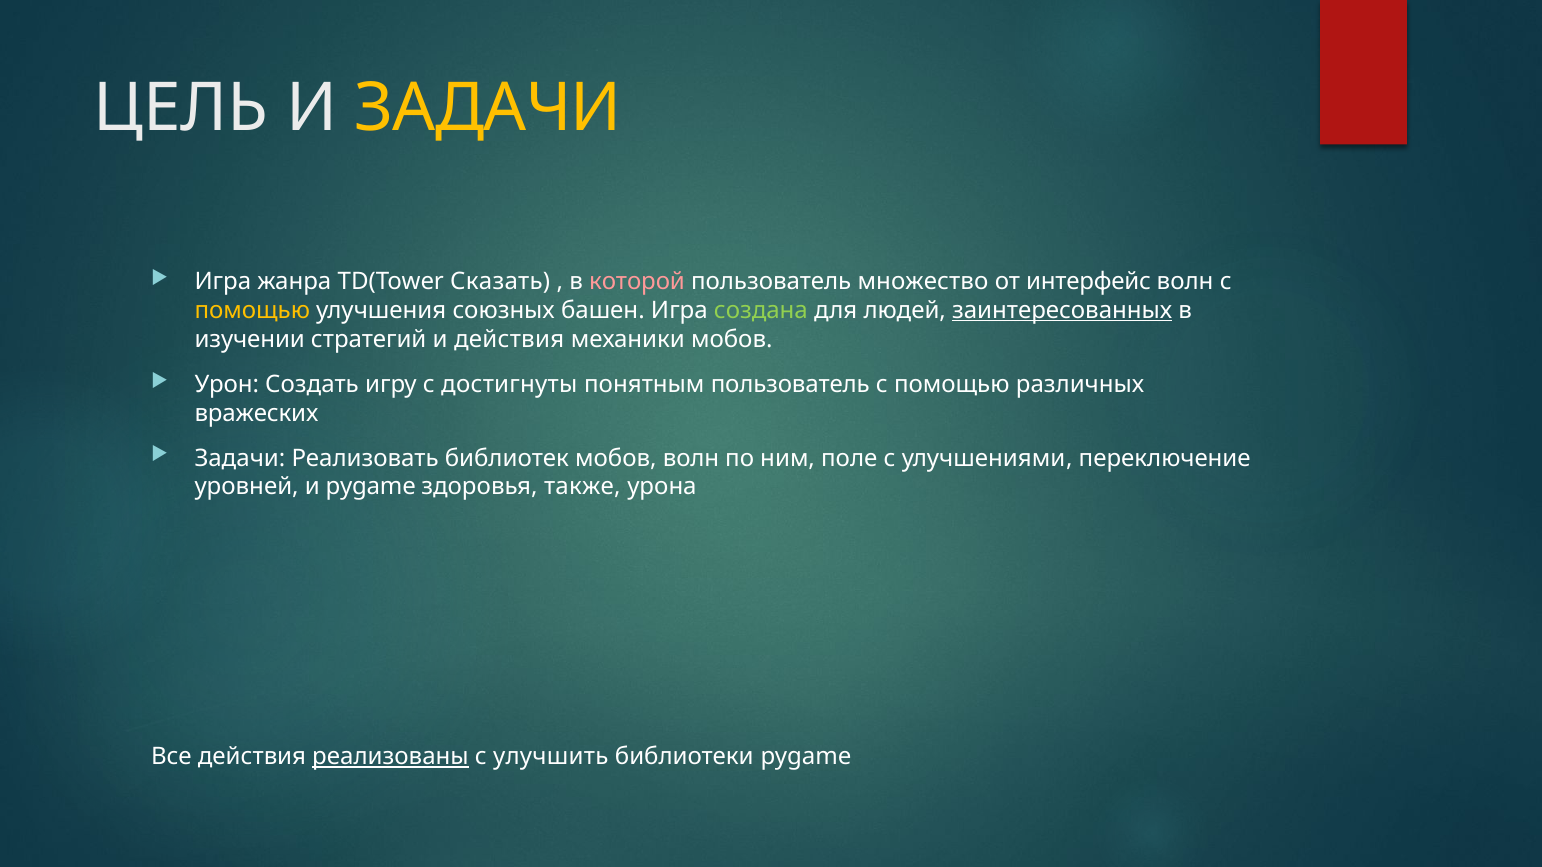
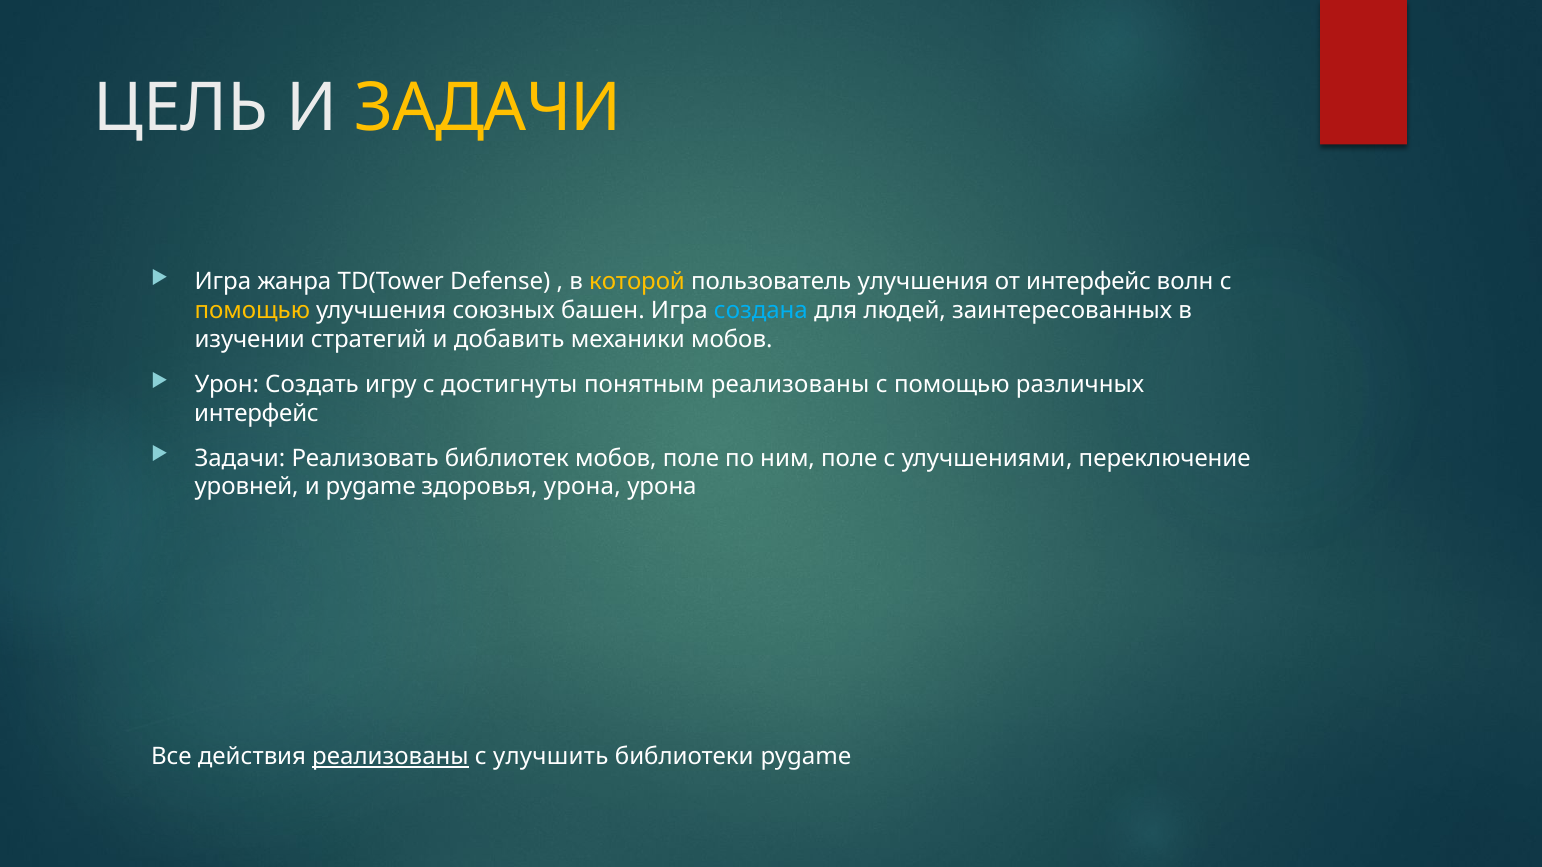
Сказать: Сказать -> Defense
которой colour: pink -> yellow
пользователь множество: множество -> улучшения
создана colour: light green -> light blue
заинтересованных underline: present -> none
и действия: действия -> добавить
понятным пользователь: пользователь -> реализованы
вражеских at (256, 413): вражеских -> интерфейс
мобов волн: волн -> поле
здоровья также: также -> урона
